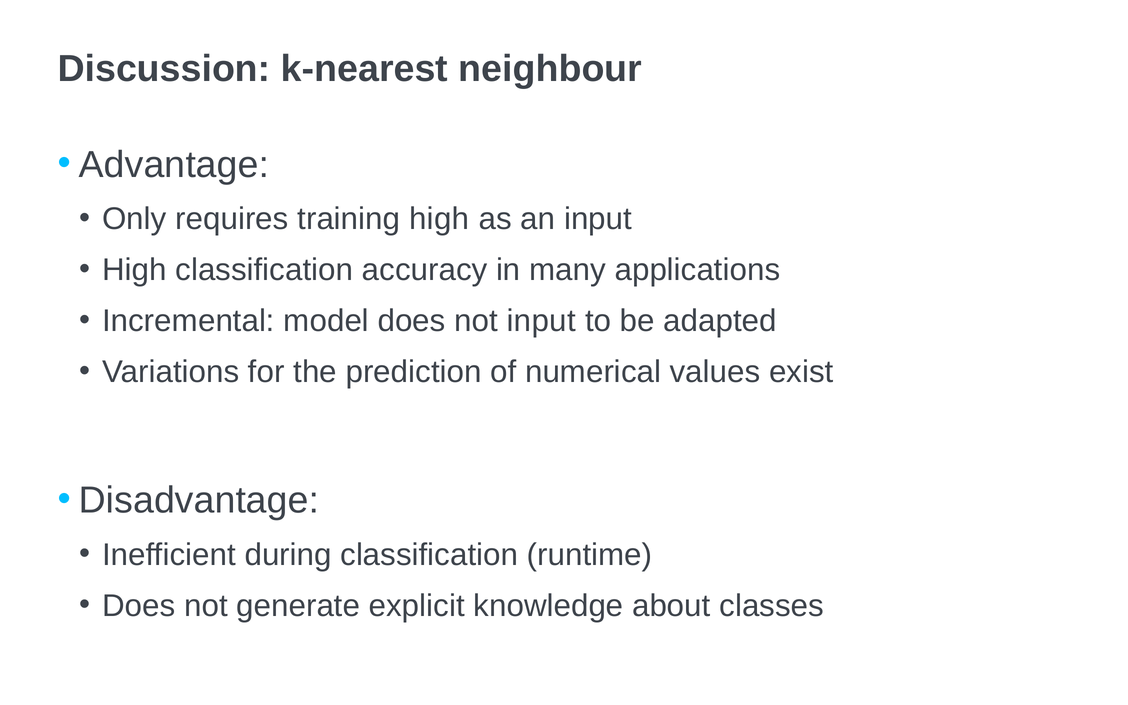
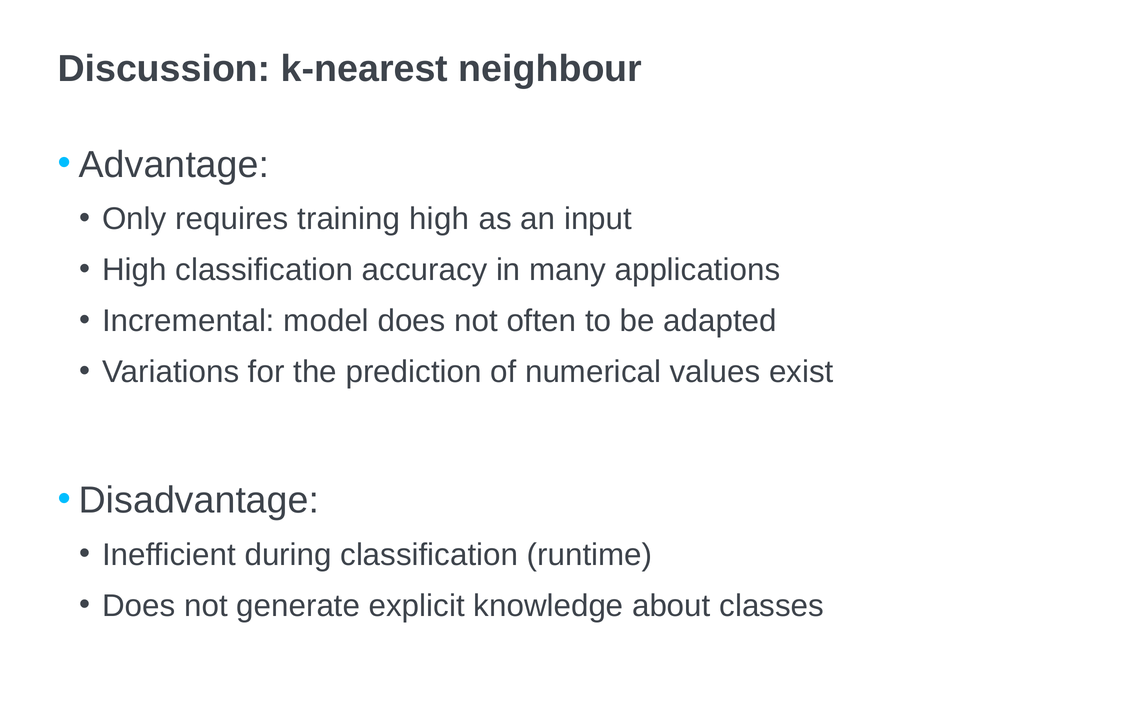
not input: input -> often
